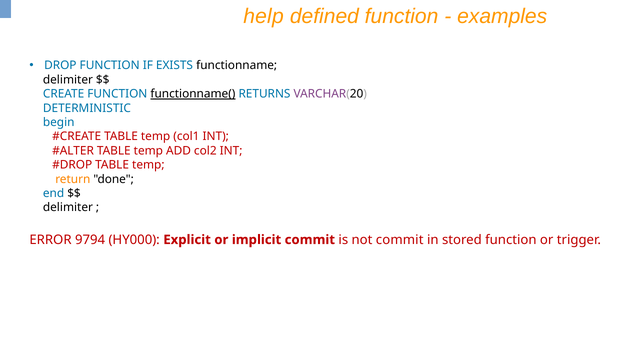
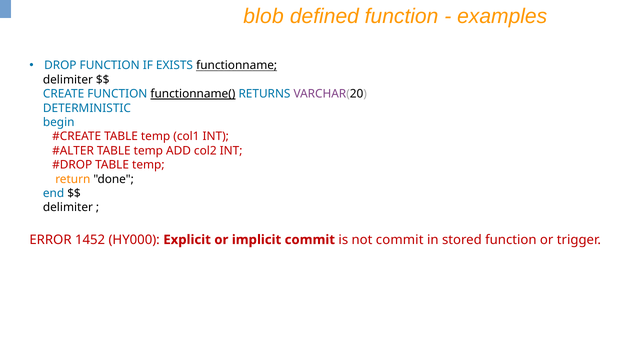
help: help -> blob
functionname underline: none -> present
9794: 9794 -> 1452
